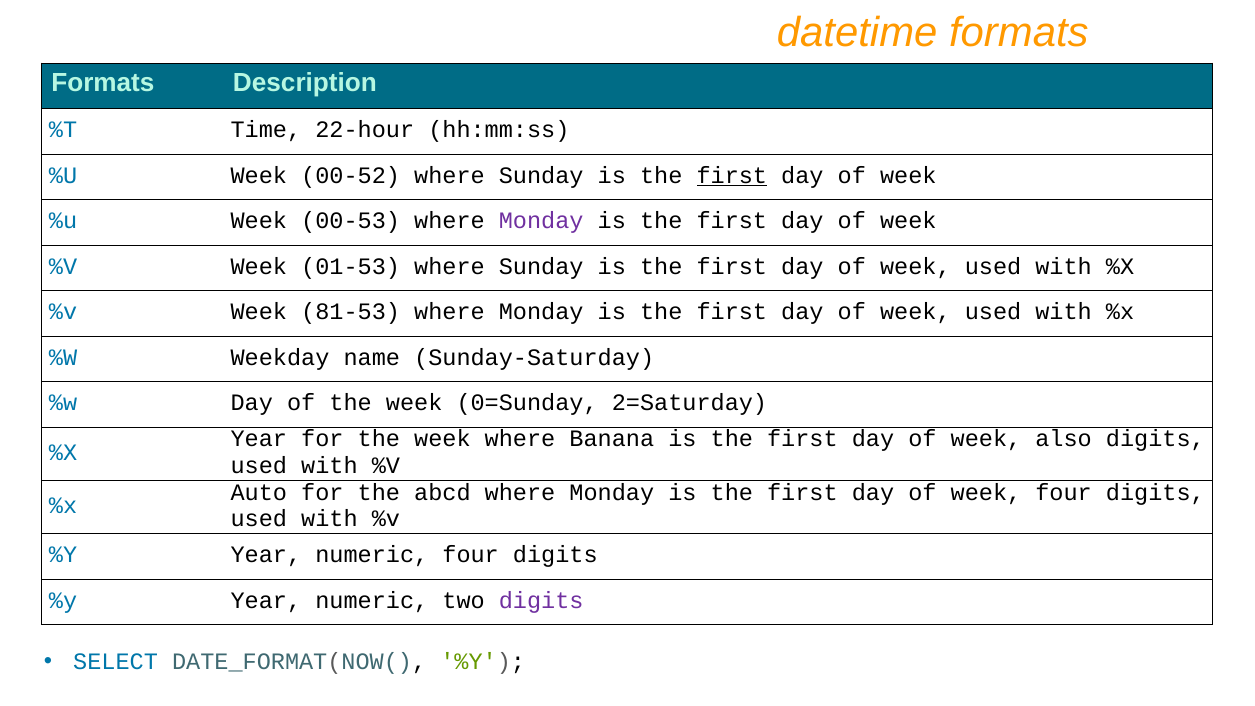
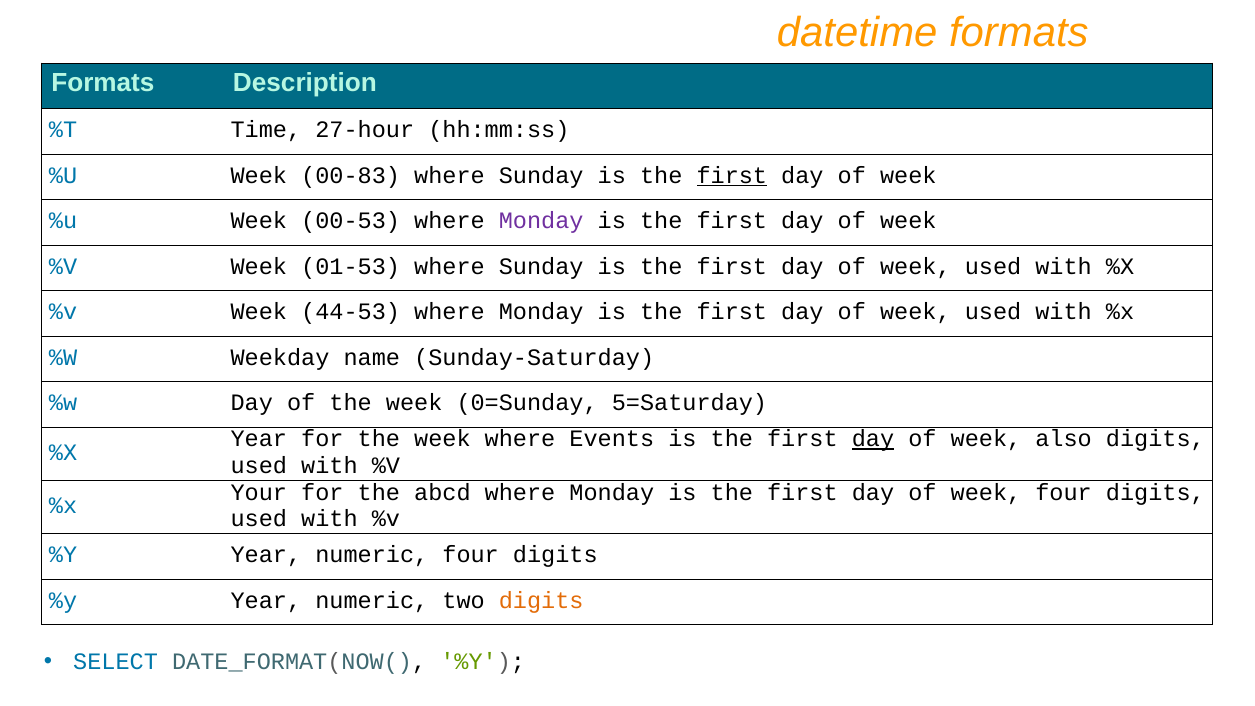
22-hour: 22-hour -> 27-hour
00-52: 00-52 -> 00-83
81-53: 81-53 -> 44-53
2=Saturday: 2=Saturday -> 5=Saturday
Banana: Banana -> Events
day at (873, 439) underline: none -> present
Auto: Auto -> Your
digits at (541, 601) colour: purple -> orange
